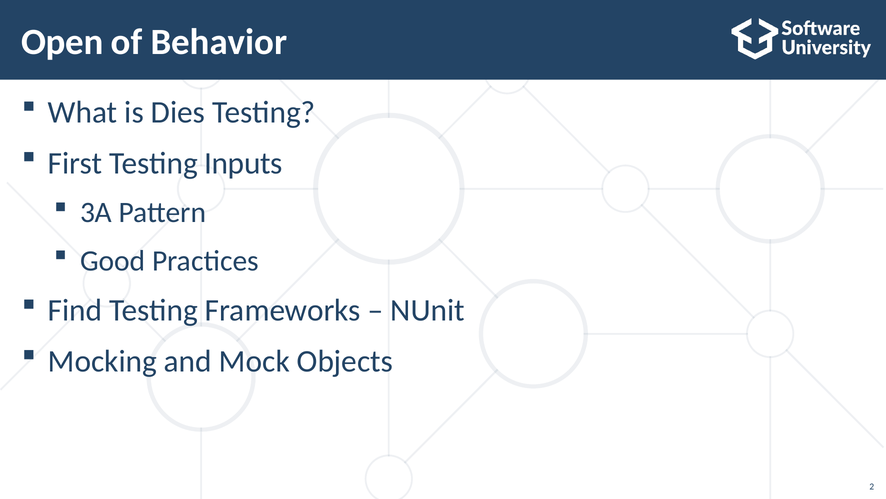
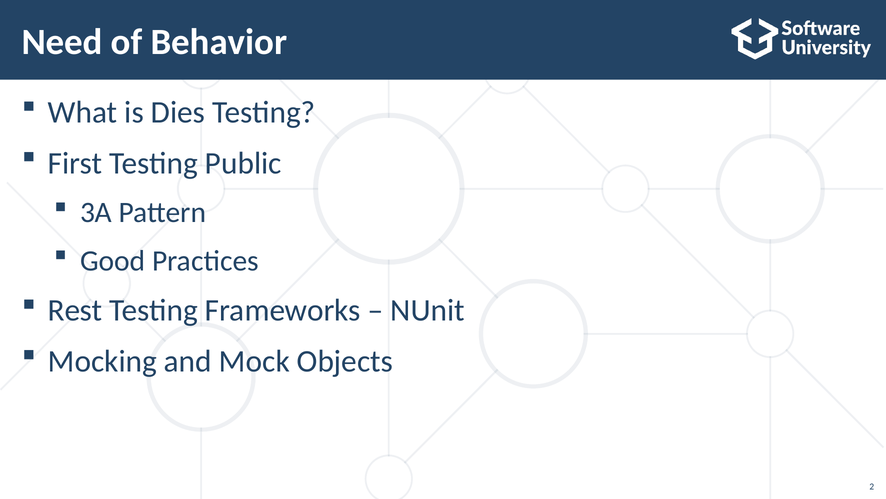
Open: Open -> Need
Inputs: Inputs -> Public
Find: Find -> Rest
